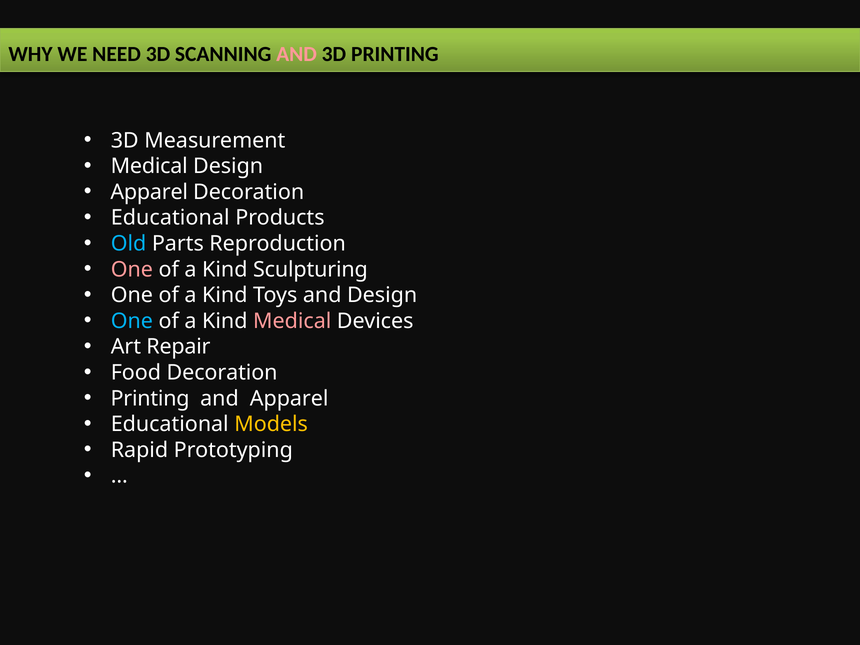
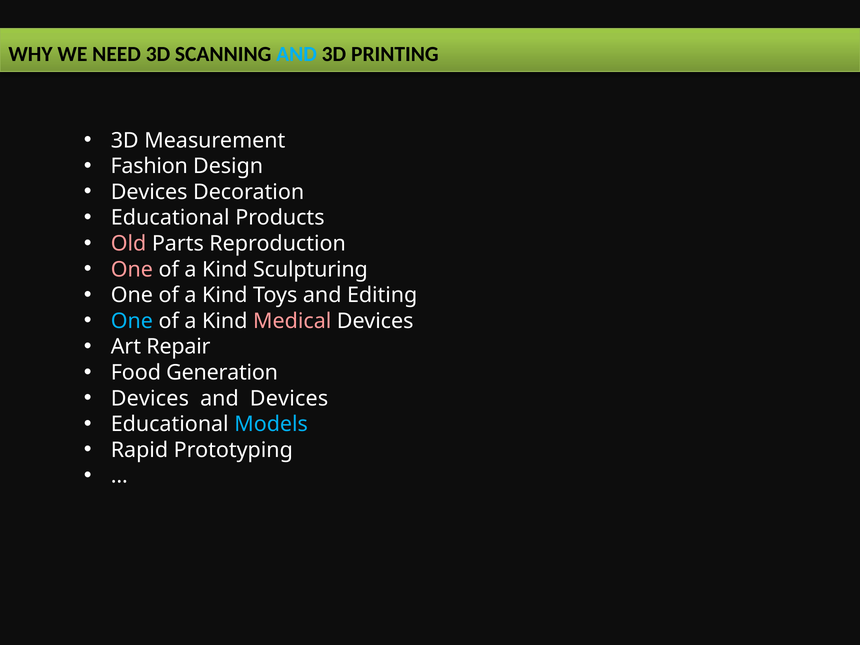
AND at (297, 54) colour: pink -> light blue
Medical at (149, 166): Medical -> Fashion
Apparel at (149, 192): Apparel -> Devices
Old colour: light blue -> pink
and Design: Design -> Editing
Food Decoration: Decoration -> Generation
Printing at (150, 398): Printing -> Devices
and Apparel: Apparel -> Devices
Models colour: yellow -> light blue
